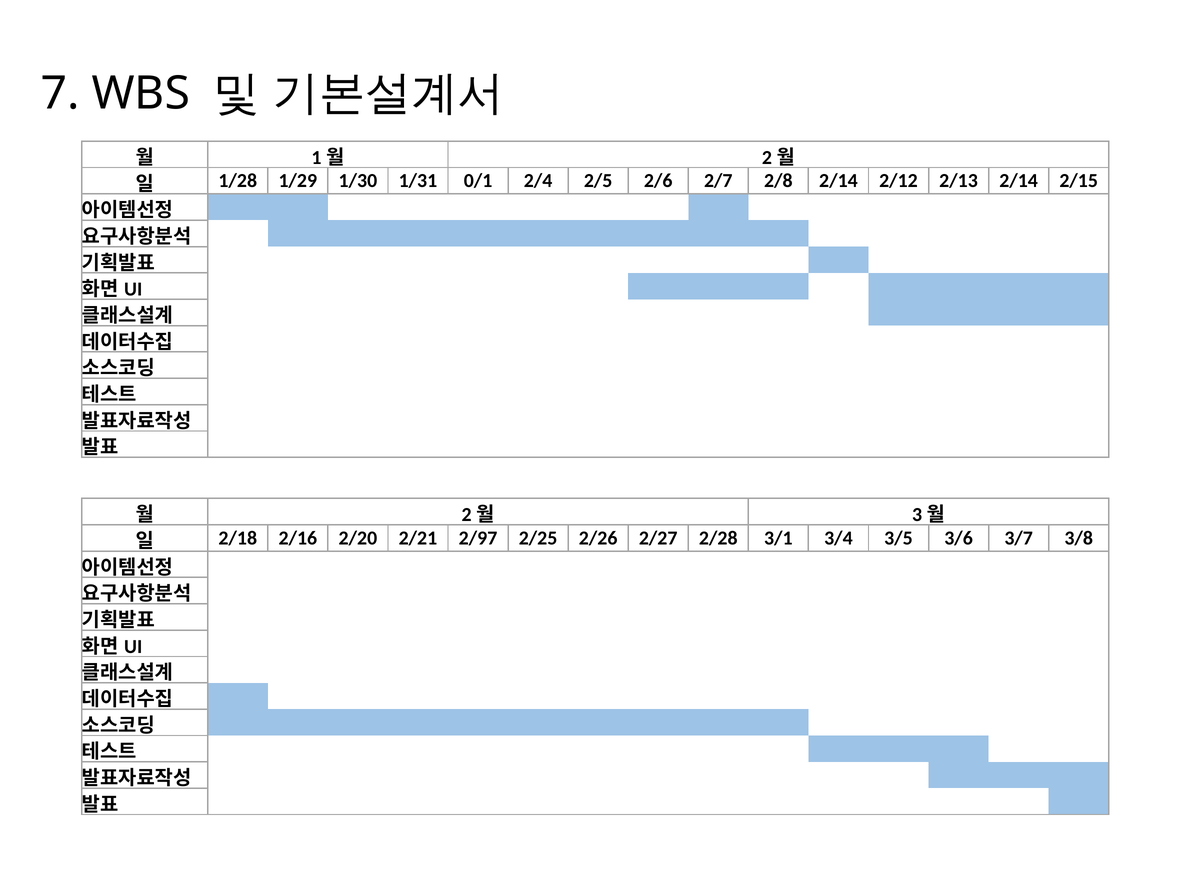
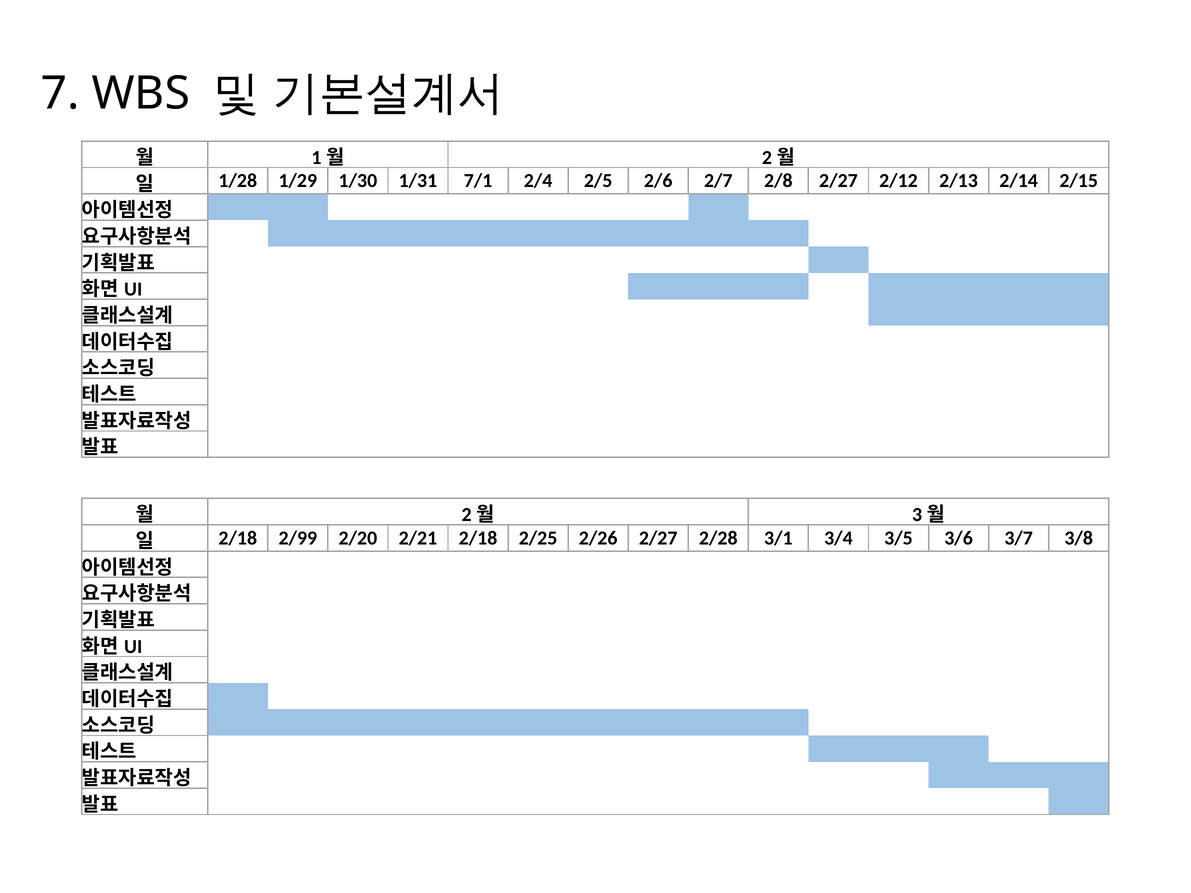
0/1: 0/1 -> 7/1
2/8 2/14: 2/14 -> 2/27
2/16: 2/16 -> 2/99
2/21 2/97: 2/97 -> 2/18
